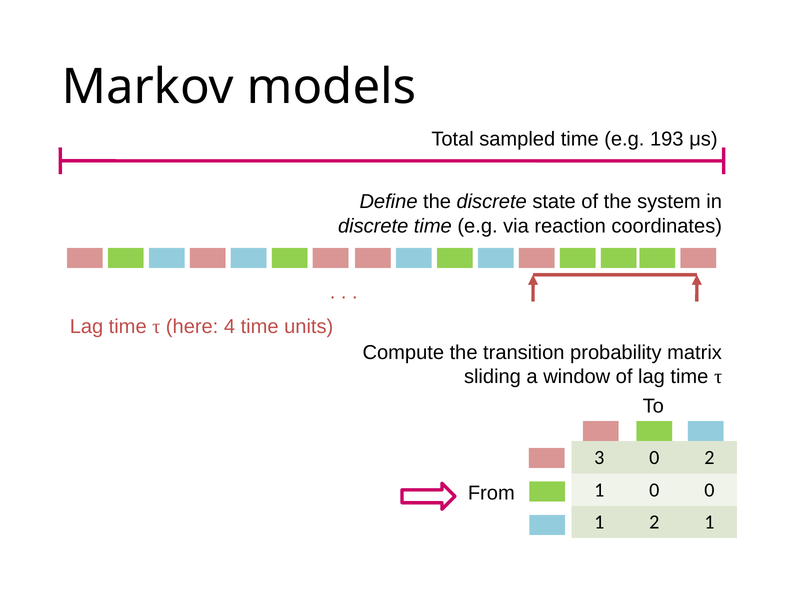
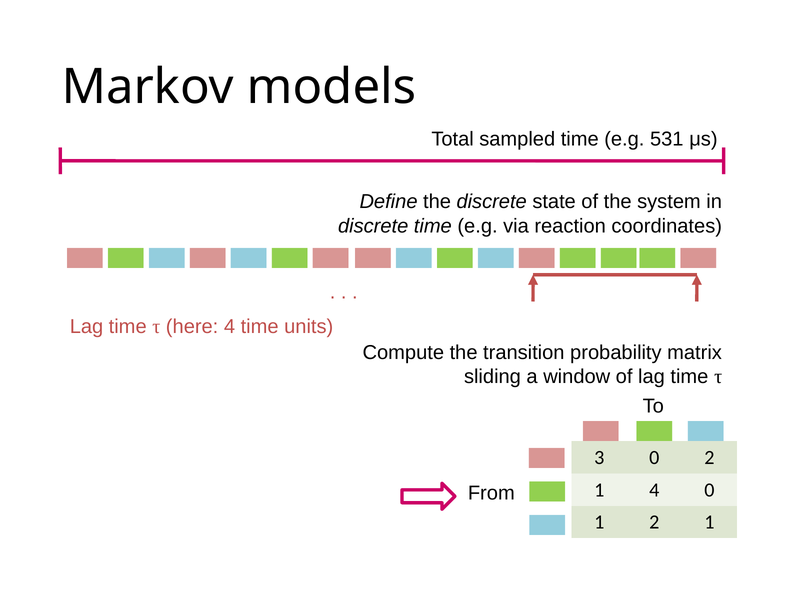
193: 193 -> 531
1 0: 0 -> 4
